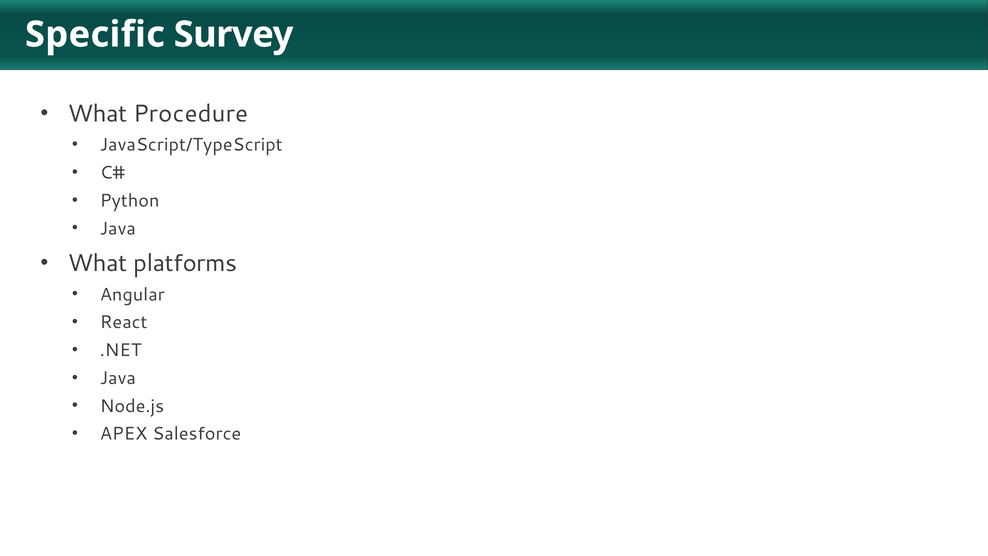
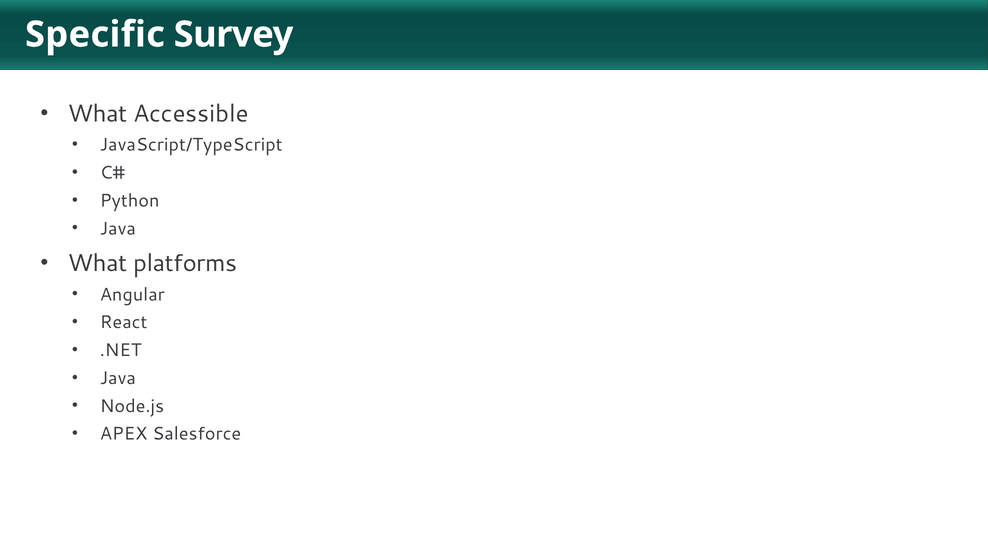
Procedure: Procedure -> Accessible
